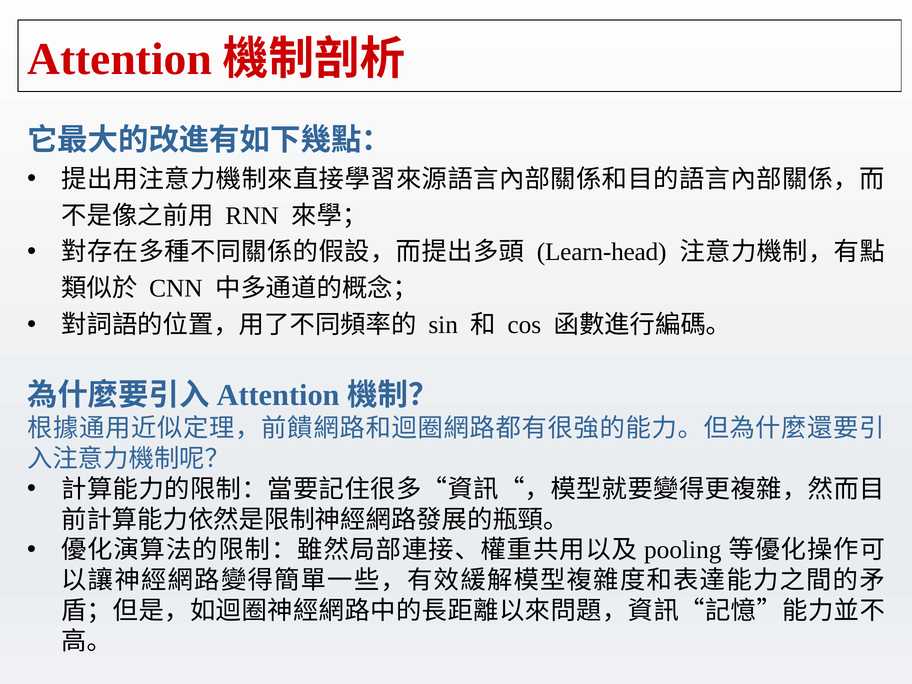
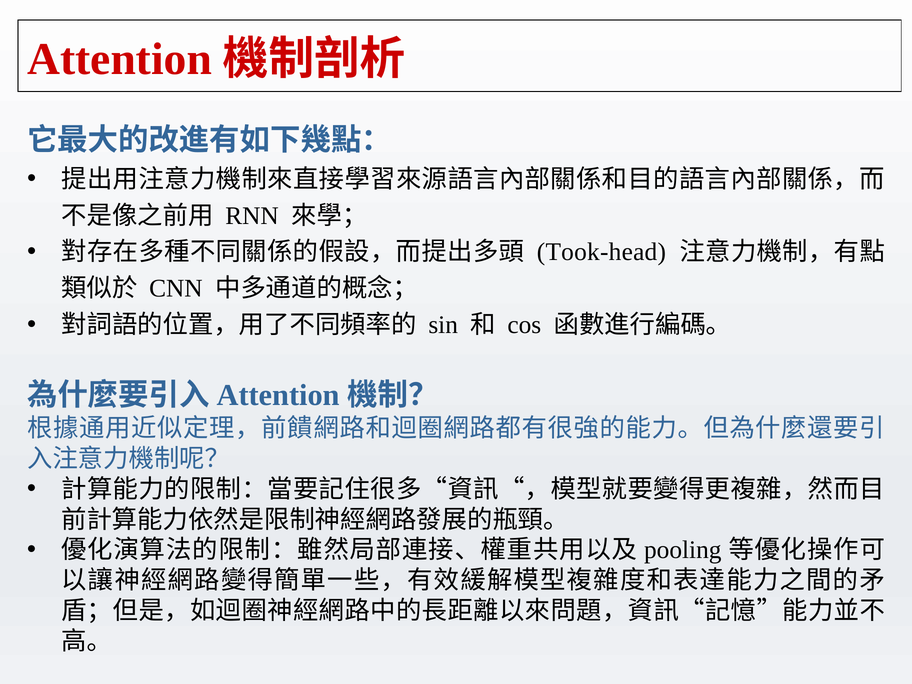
Learn-head: Learn-head -> Took-head
